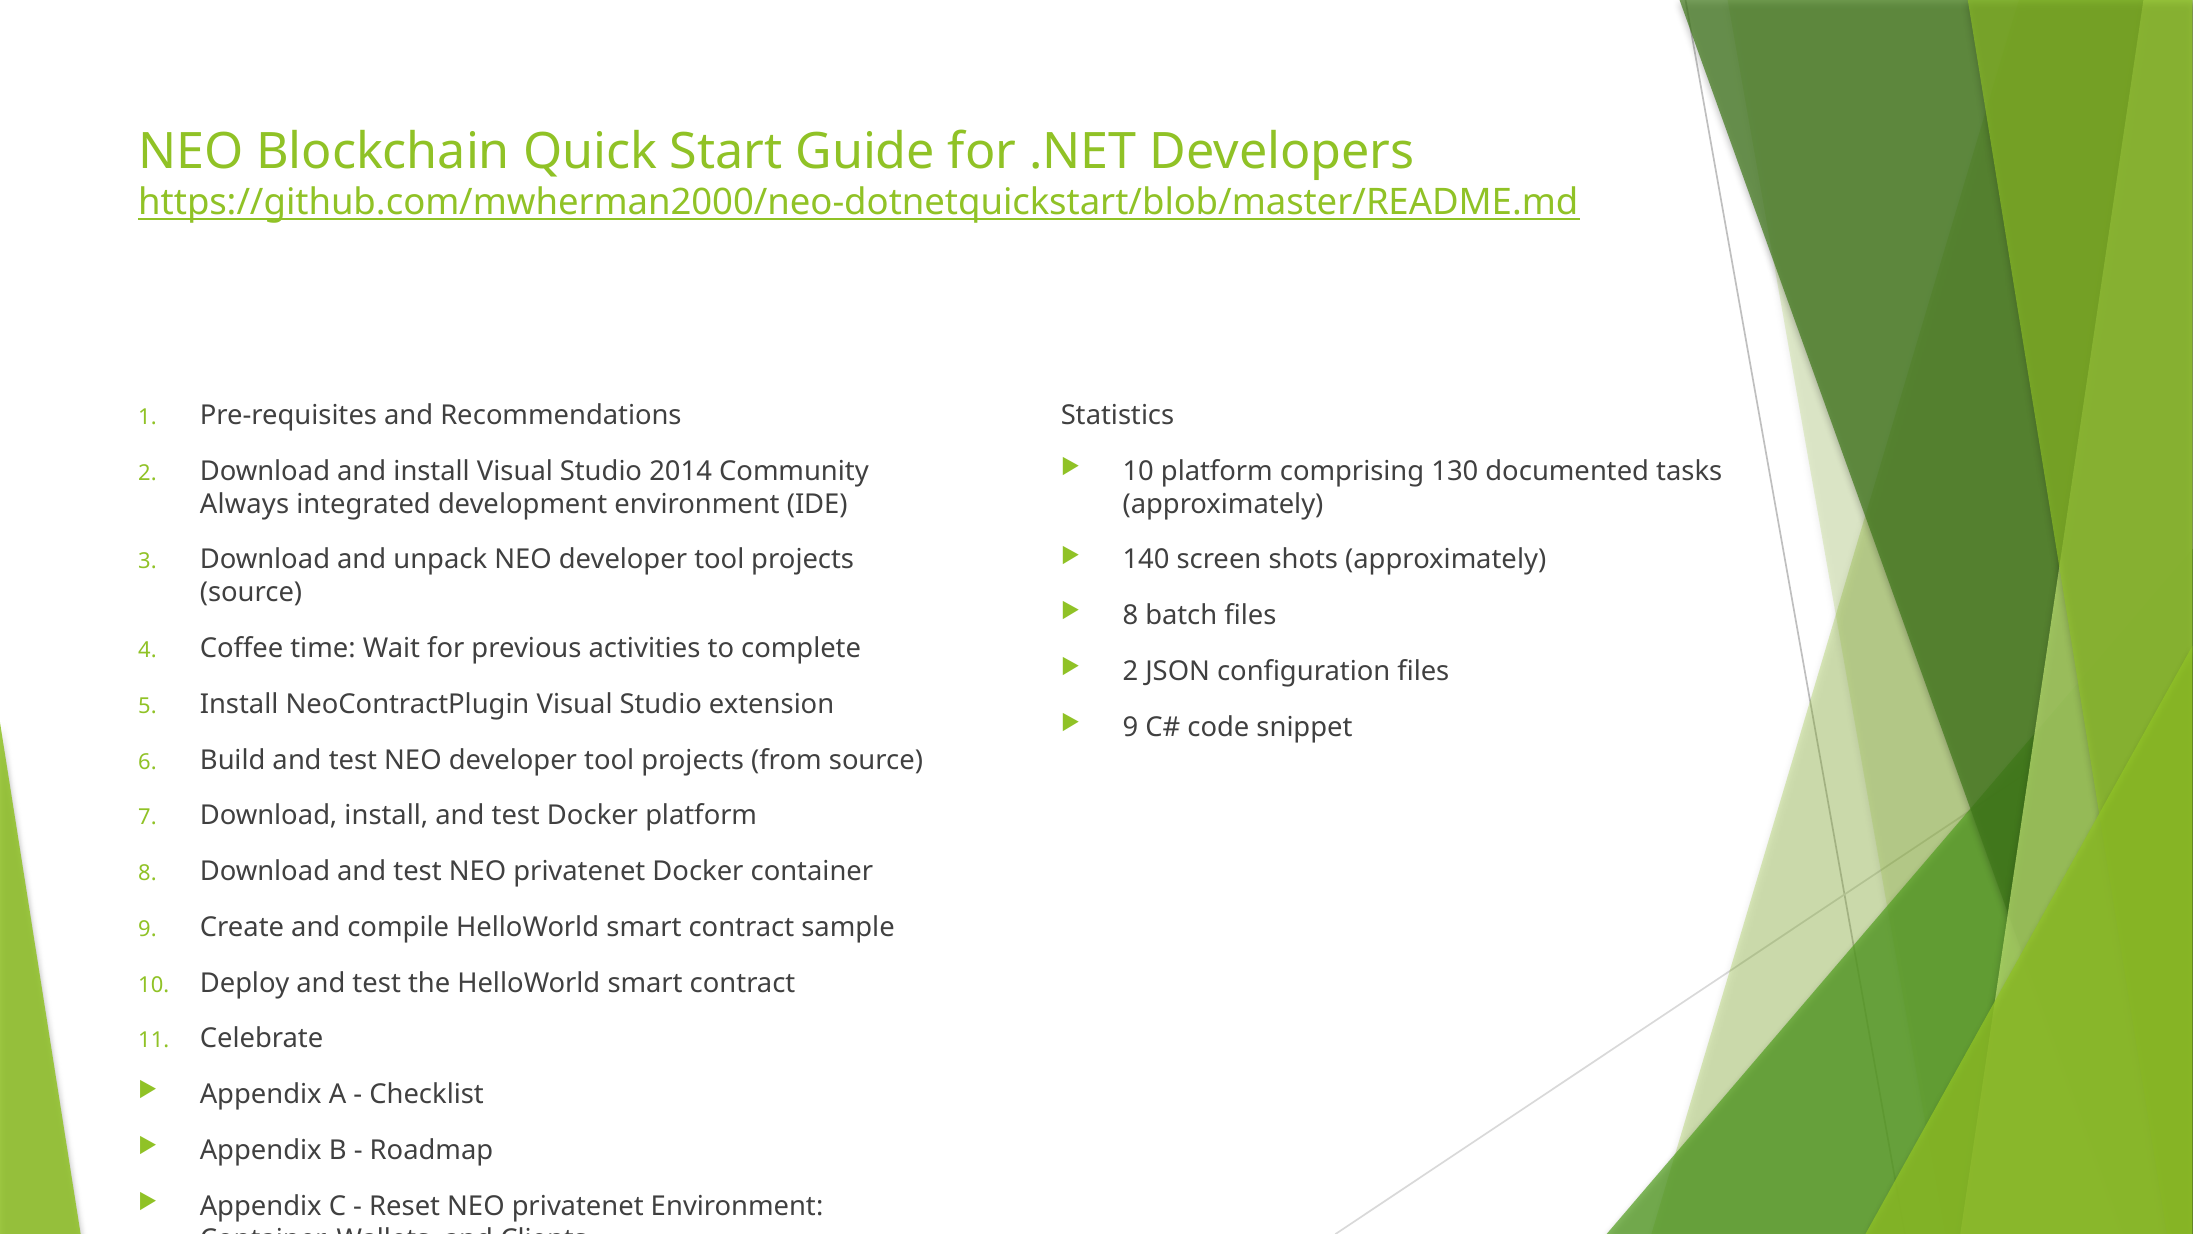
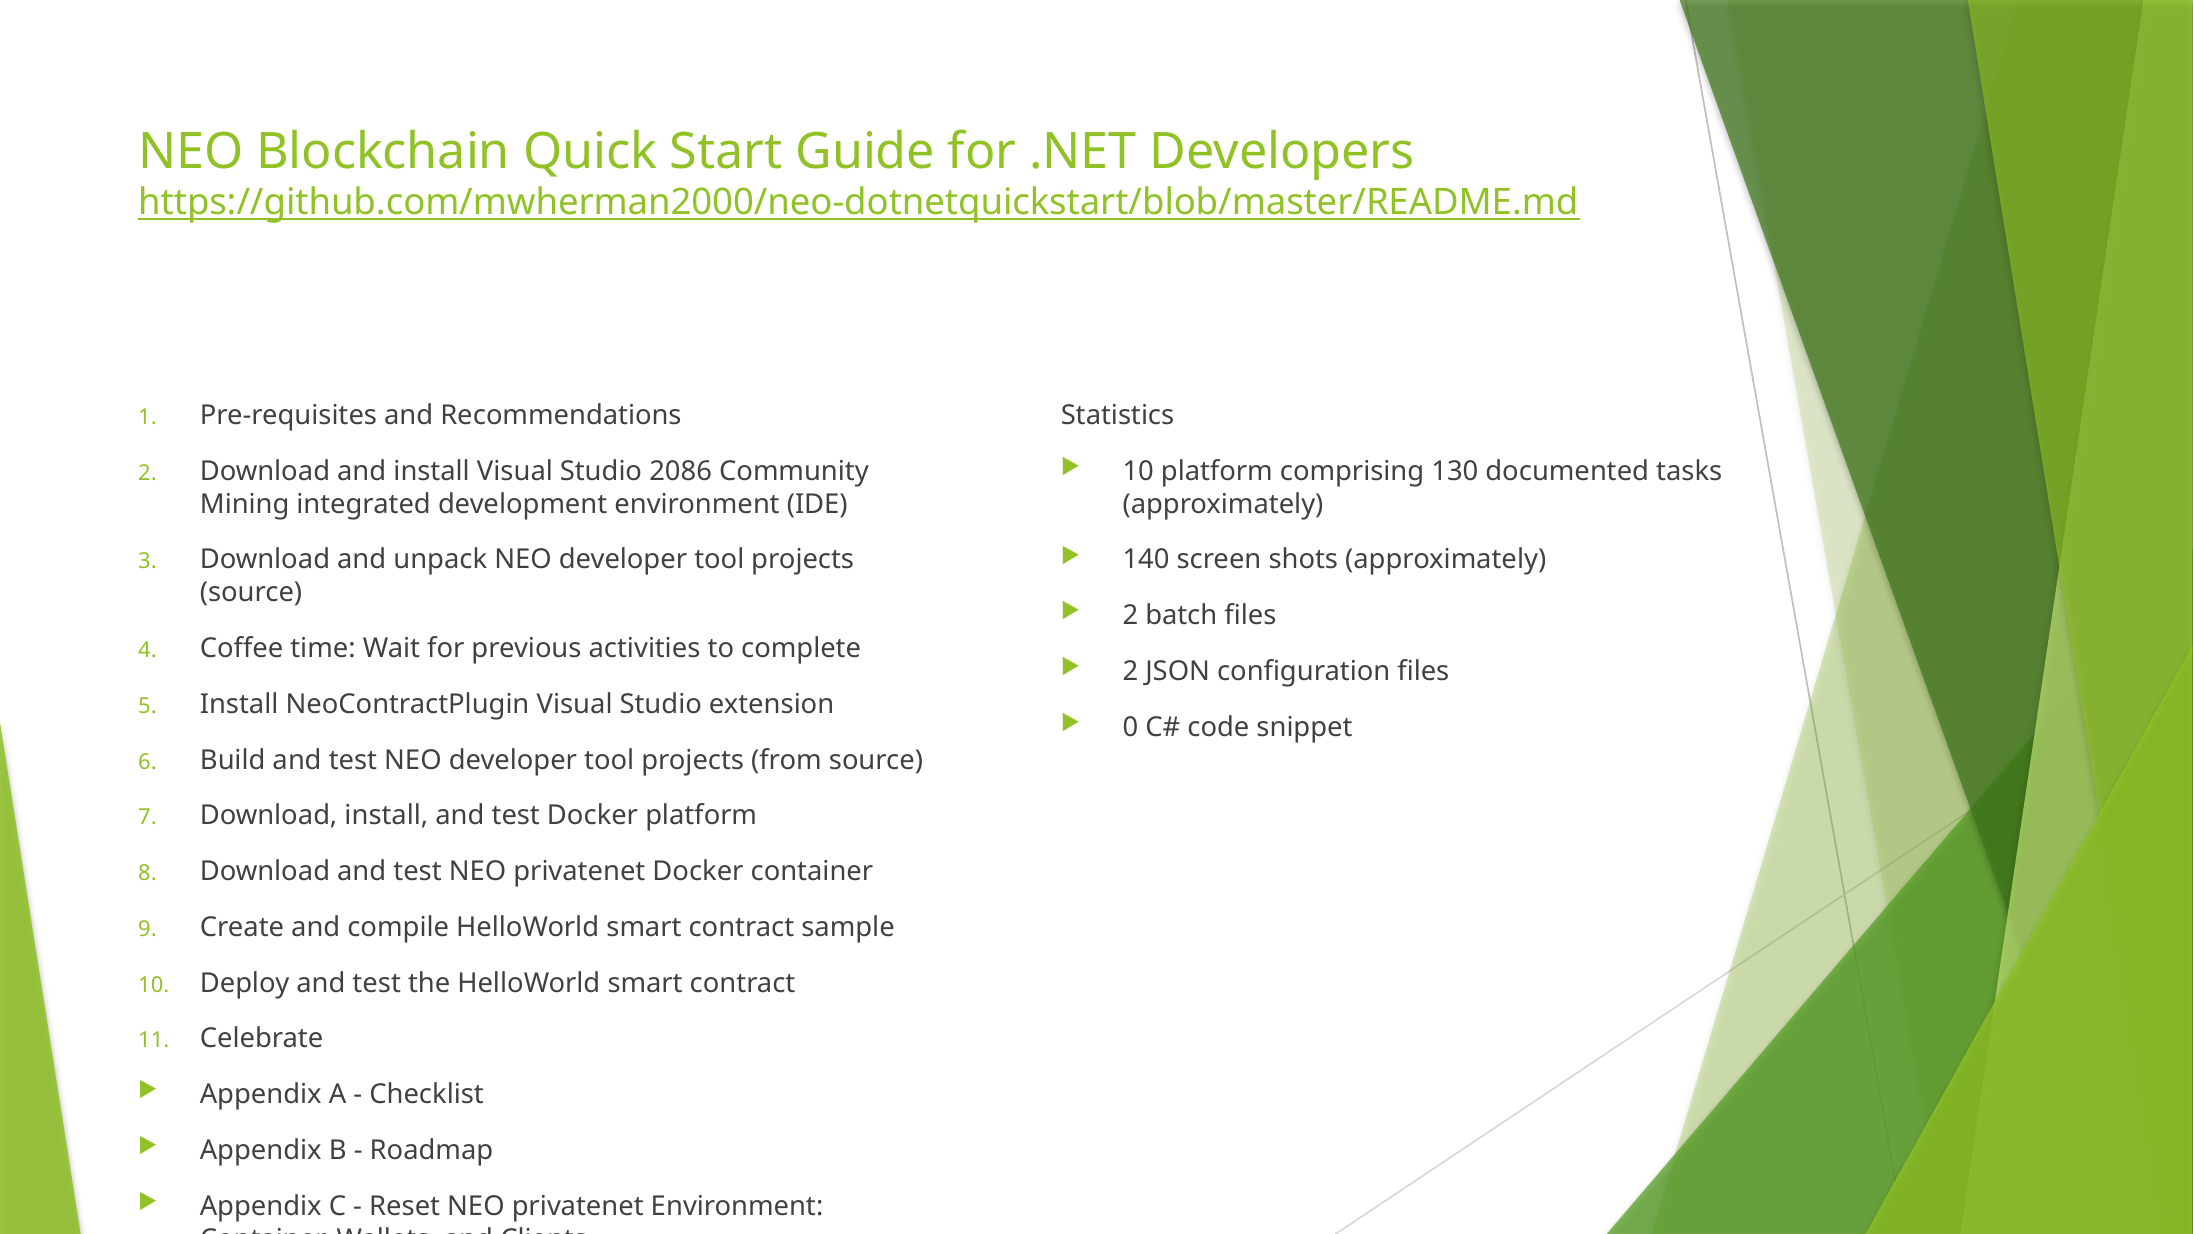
2014: 2014 -> 2086
Always: Always -> Mining
8 at (1130, 615): 8 -> 2
9 at (1130, 727): 9 -> 0
